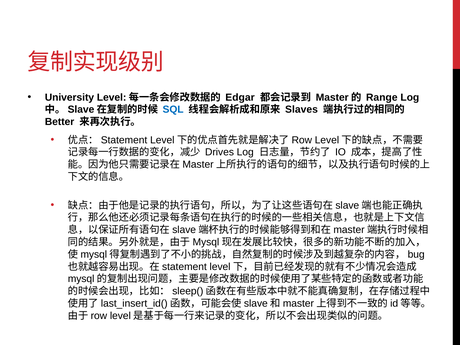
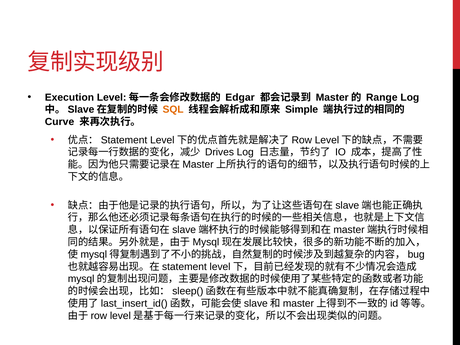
University: University -> Execution
SQL colour: blue -> orange
Slaves: Slaves -> Simple
Better: Better -> Curve
